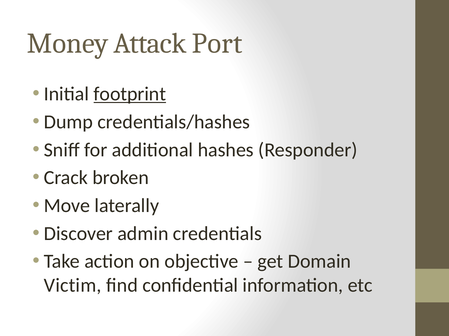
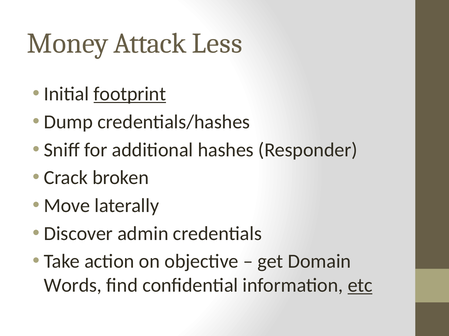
Port: Port -> Less
Victim: Victim -> Words
etc underline: none -> present
